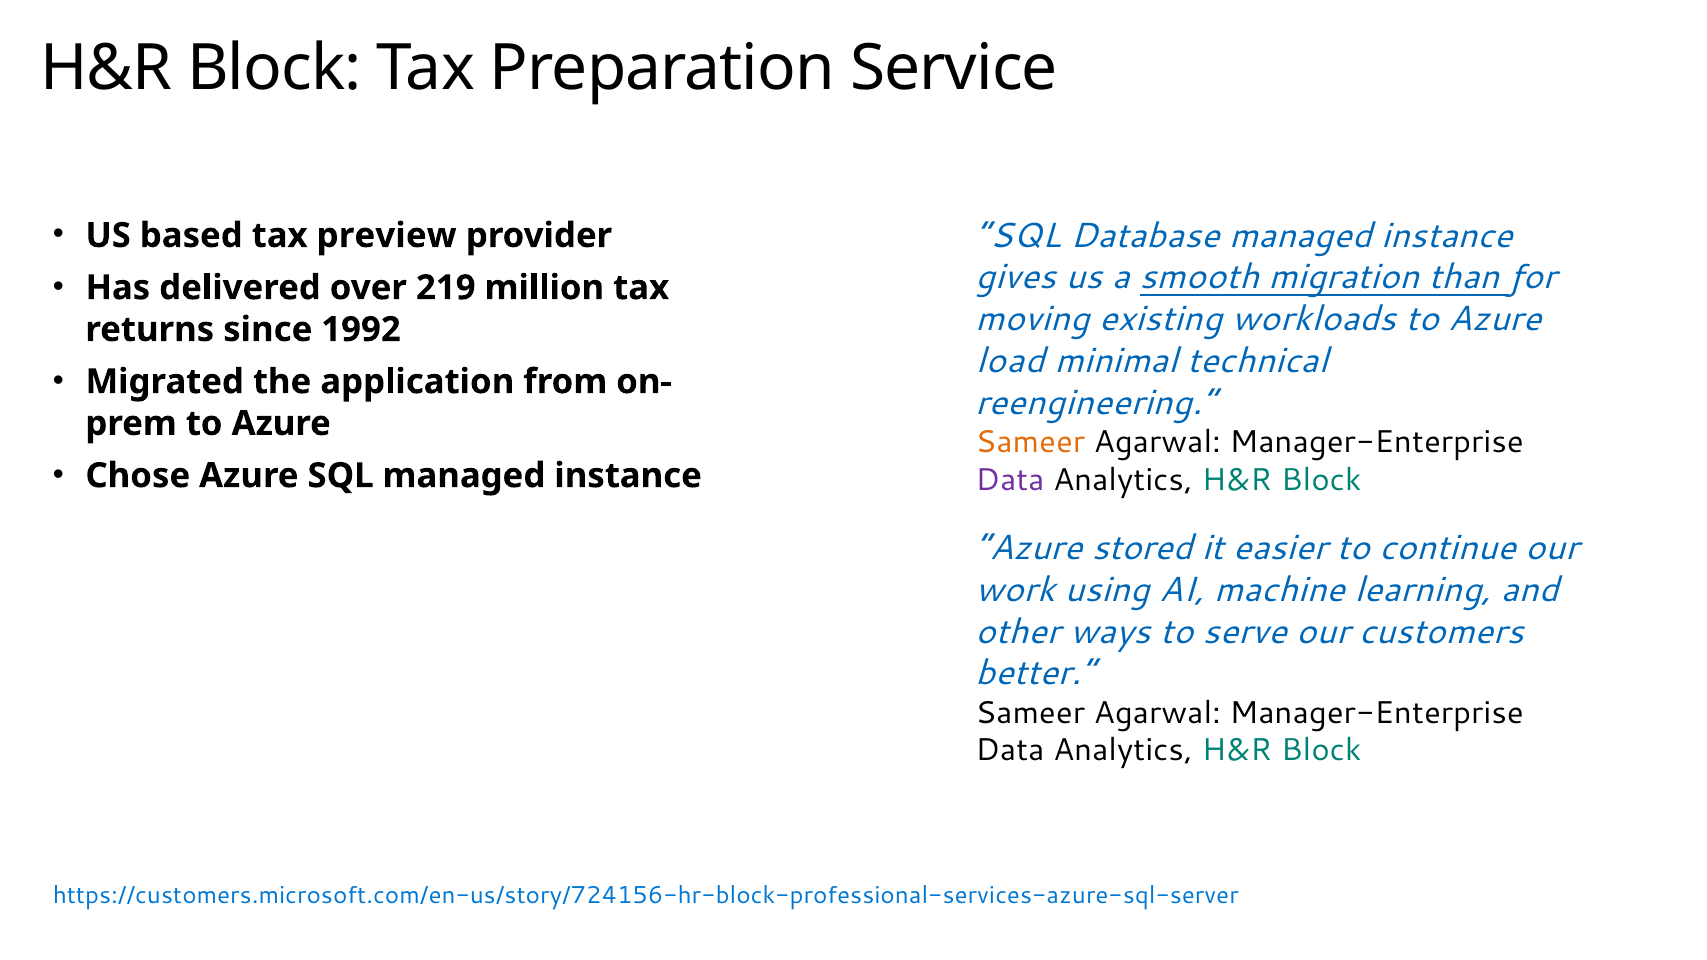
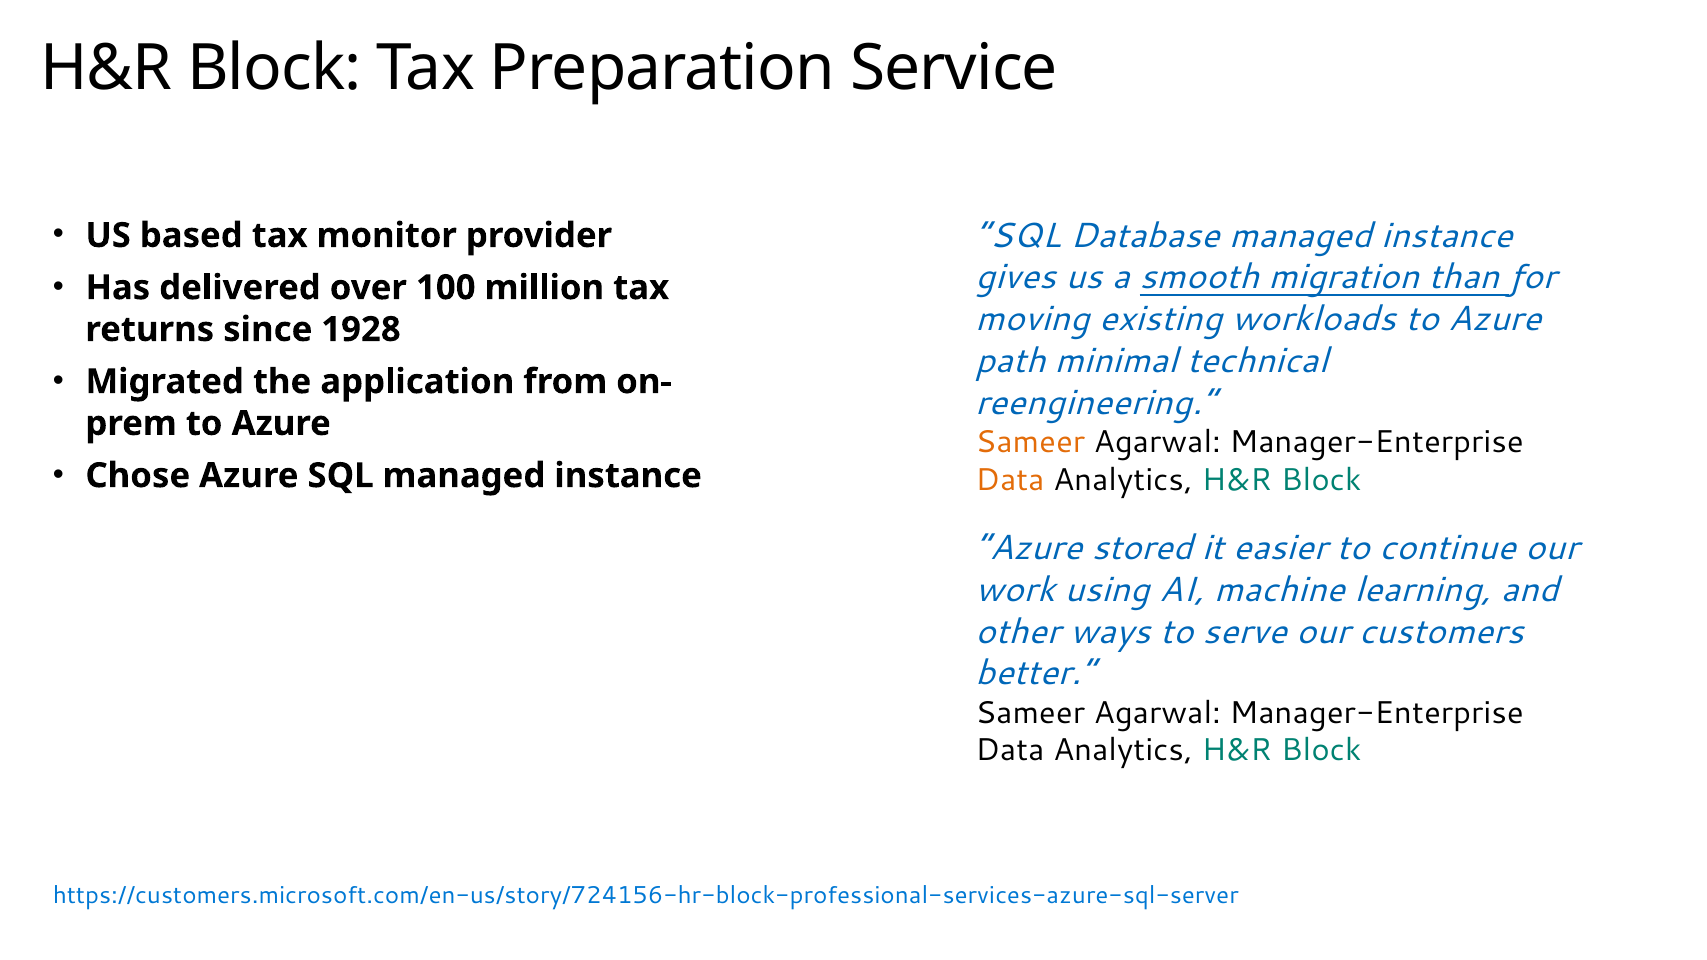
preview: preview -> monitor
219: 219 -> 100
1992: 1992 -> 1928
load: load -> path
Data at (1010, 480) colour: purple -> orange
